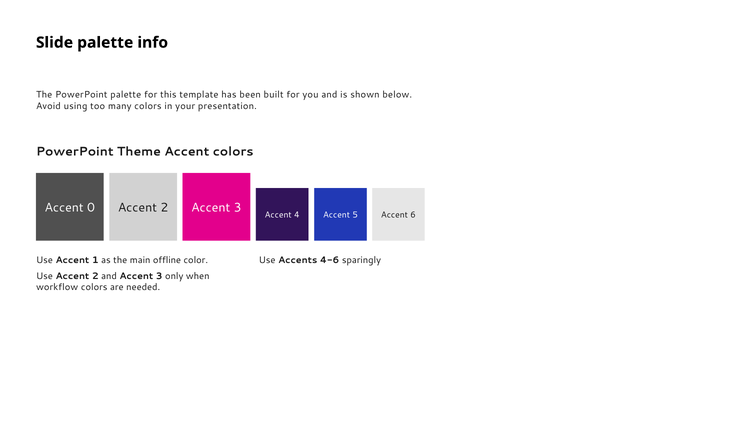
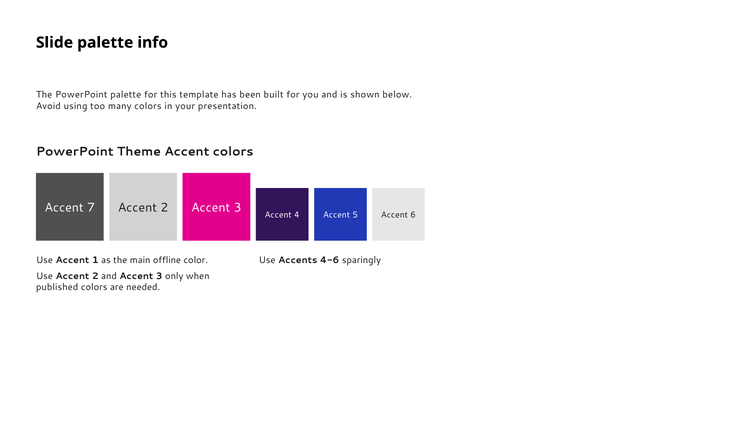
0: 0 -> 7
workflow: workflow -> published
